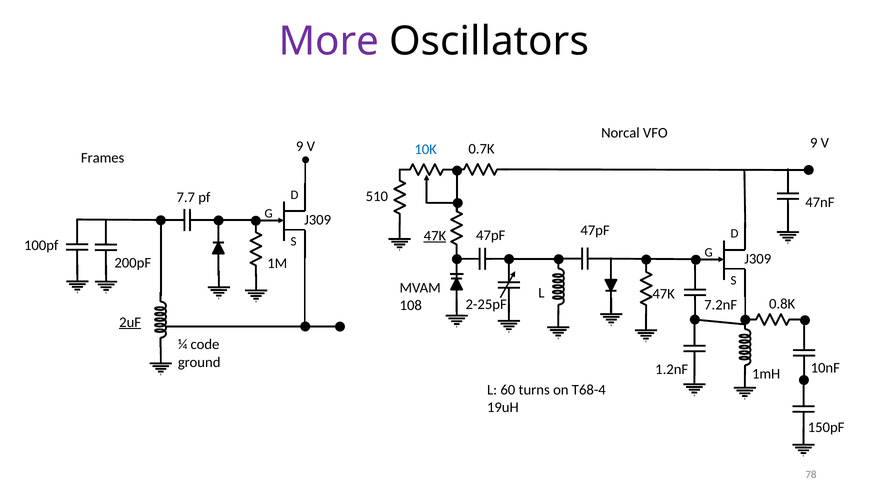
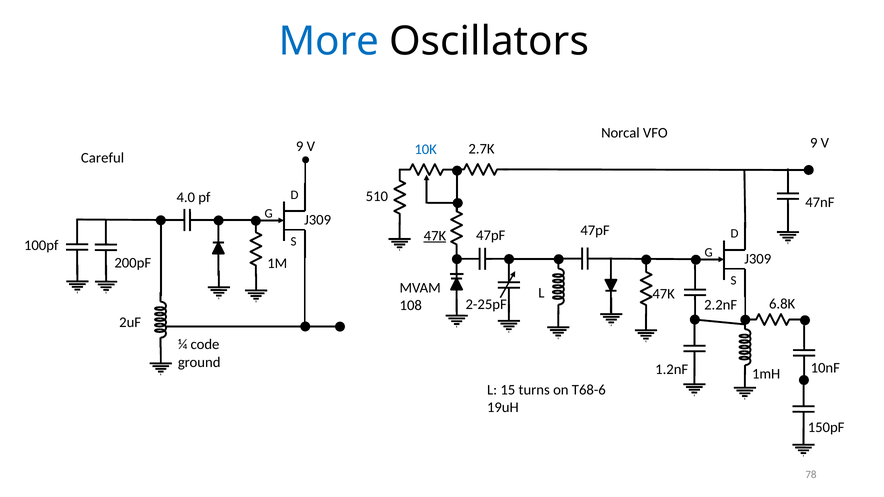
More colour: purple -> blue
0.7K: 0.7K -> 2.7K
Frames: Frames -> Careful
7.7: 7.7 -> 4.0
0.8K: 0.8K -> 6.8K
7.2nF: 7.2nF -> 2.2nF
2uF underline: present -> none
60: 60 -> 15
T68-4: T68-4 -> T68-6
